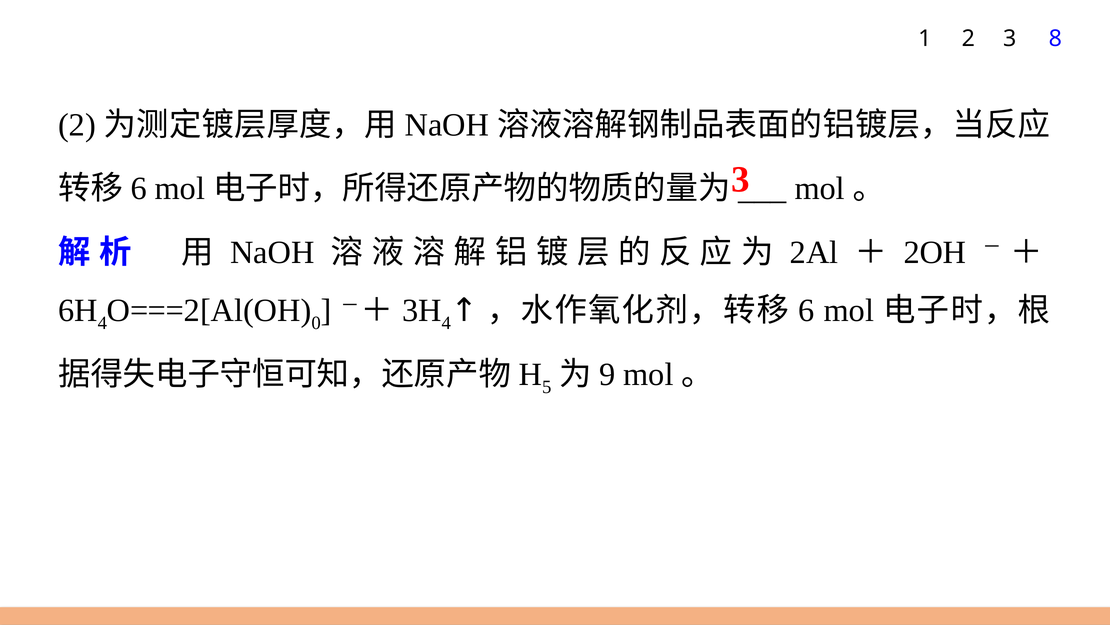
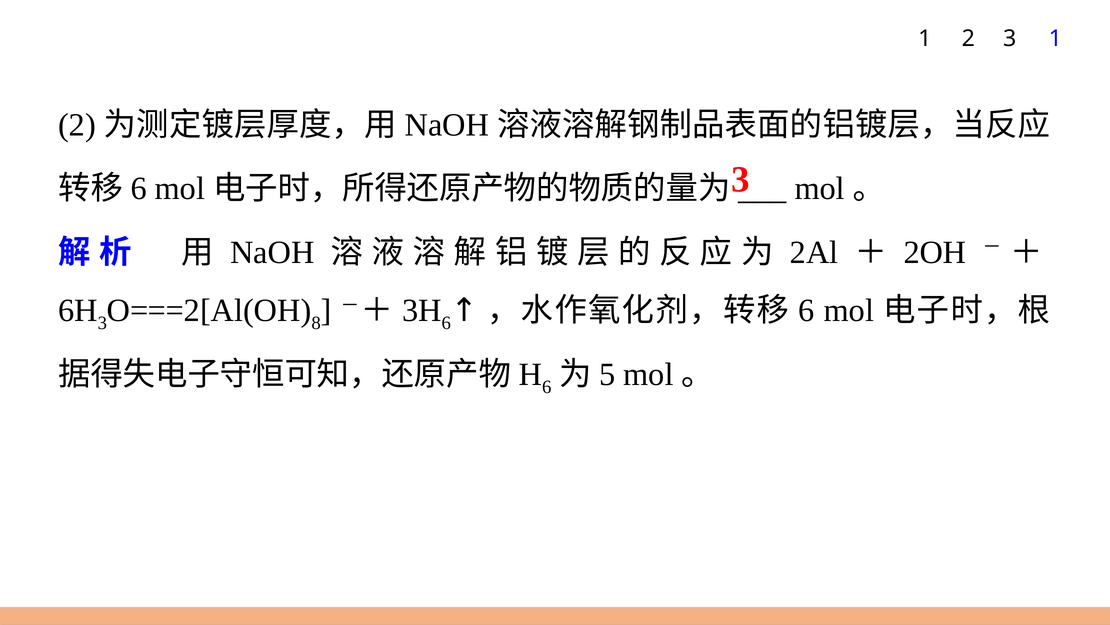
2 3 8: 8 -> 1
4 at (102, 323): 4 -> 3
0: 0 -> 8
4 at (446, 323): 4 -> 6
5 at (547, 387): 5 -> 6
9: 9 -> 5
